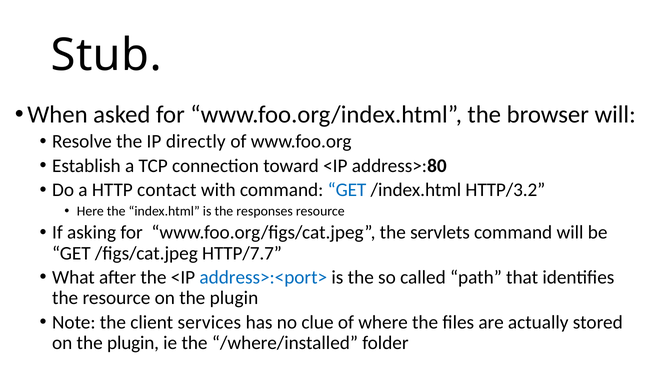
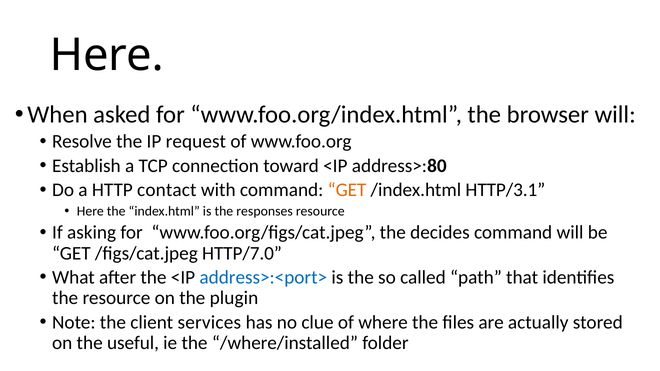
Stub at (106, 55): Stub -> Here
directly: directly -> request
GET at (347, 190) colour: blue -> orange
HTTP/3.2: HTTP/3.2 -> HTTP/3.1
servlets: servlets -> decides
HTTP/7.7: HTTP/7.7 -> HTTP/7.0
plugin at (133, 343): plugin -> useful
